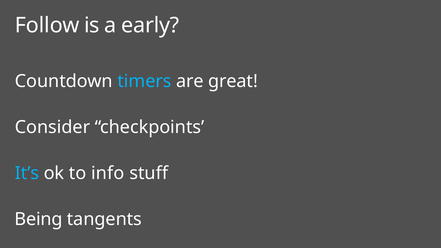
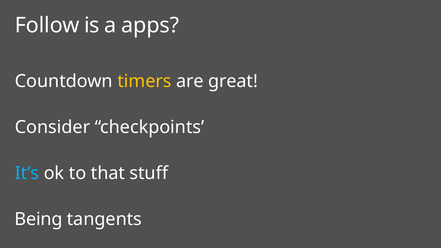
early: early -> apps
timers colour: light blue -> yellow
info: info -> that
